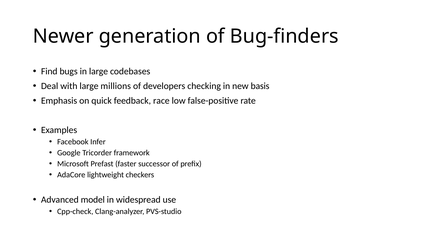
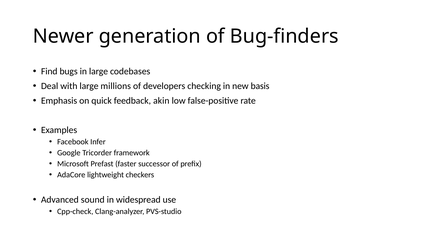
race: race -> akin
model: model -> sound
